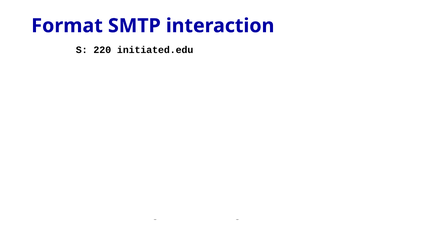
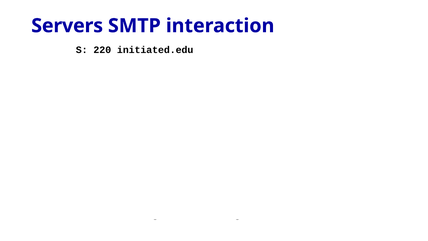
Format: Format -> Servers
